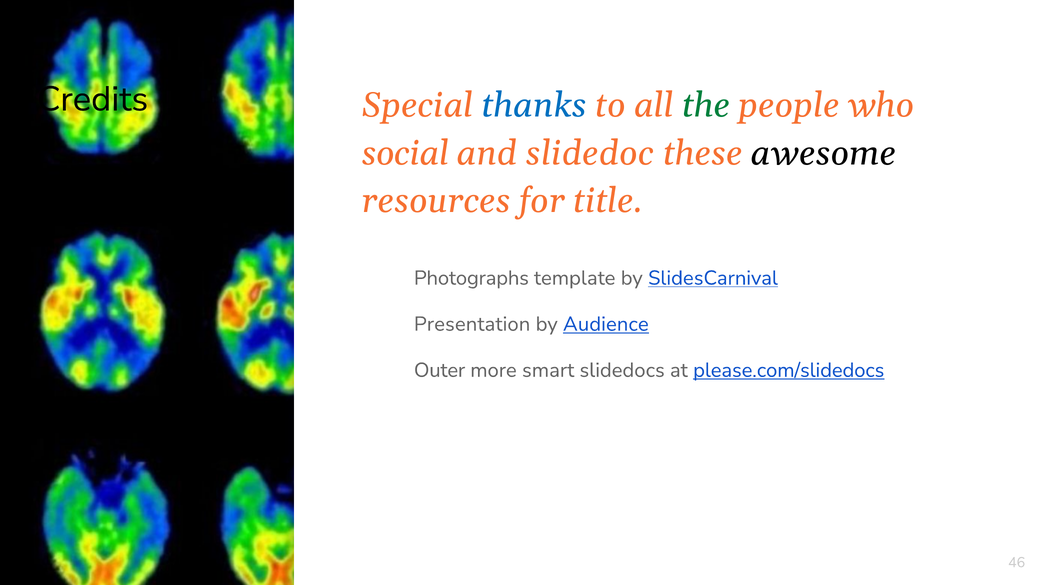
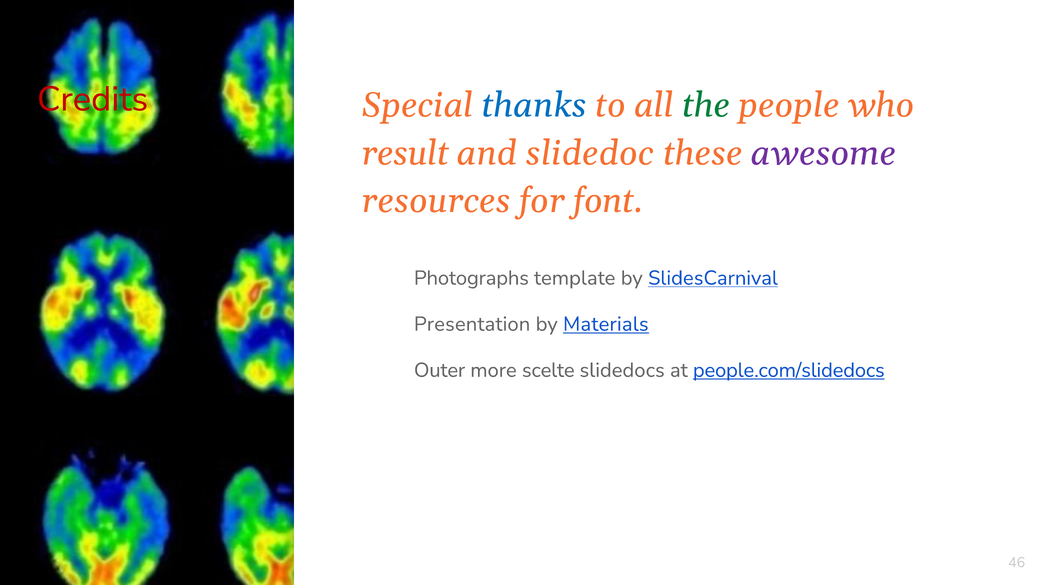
Credits colour: black -> red
social: social -> result
awesome colour: black -> purple
title: title -> font
Audience: Audience -> Materials
smart: smart -> scelte
please.com/slidedocs: please.com/slidedocs -> people.com/slidedocs
